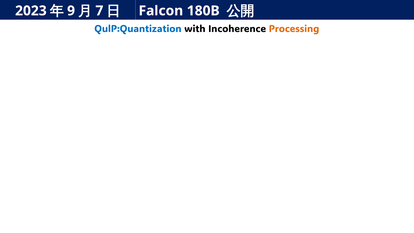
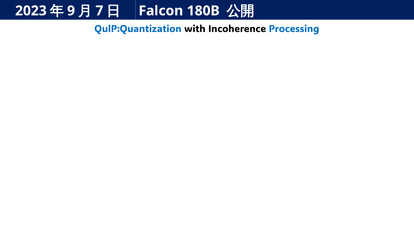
Processing colour: orange -> blue
